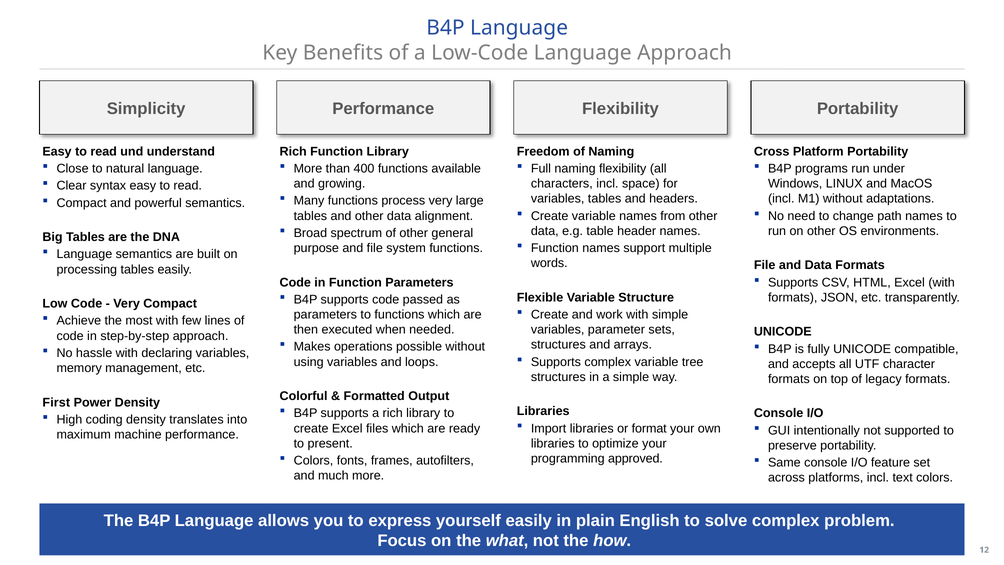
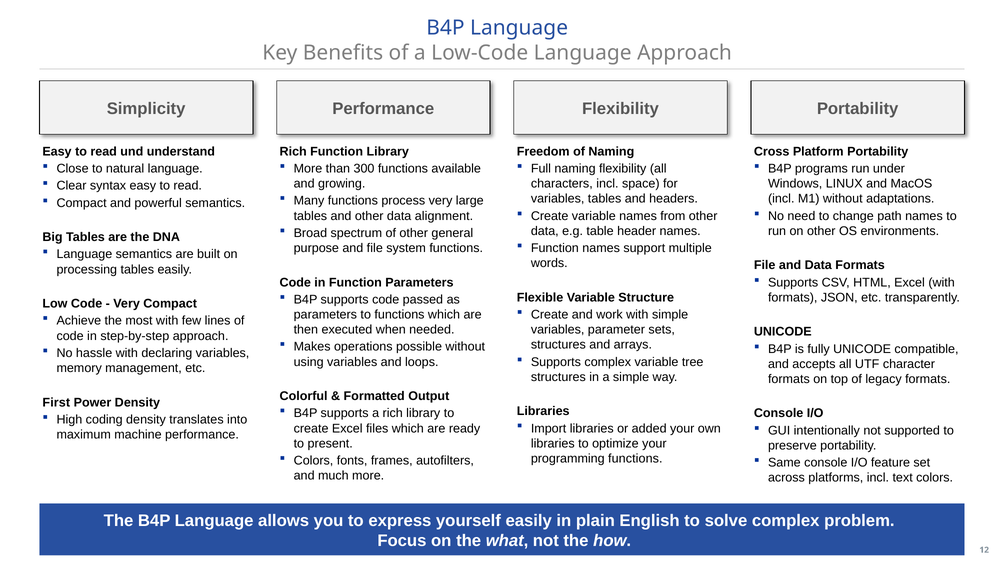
400: 400 -> 300
format: format -> added
programming approved: approved -> functions
